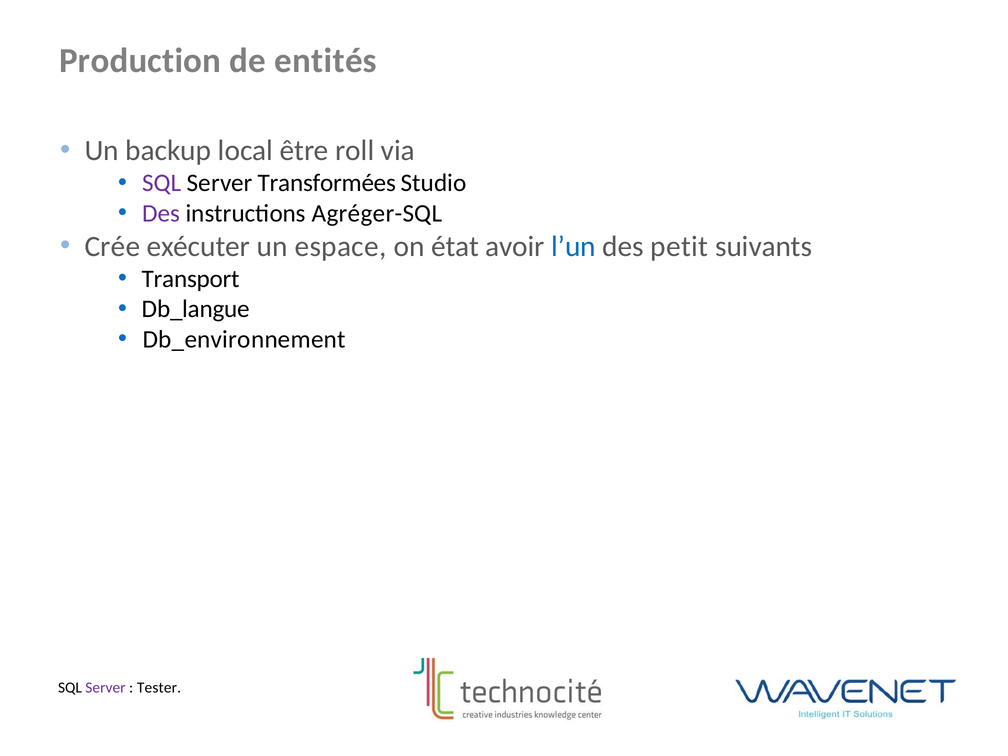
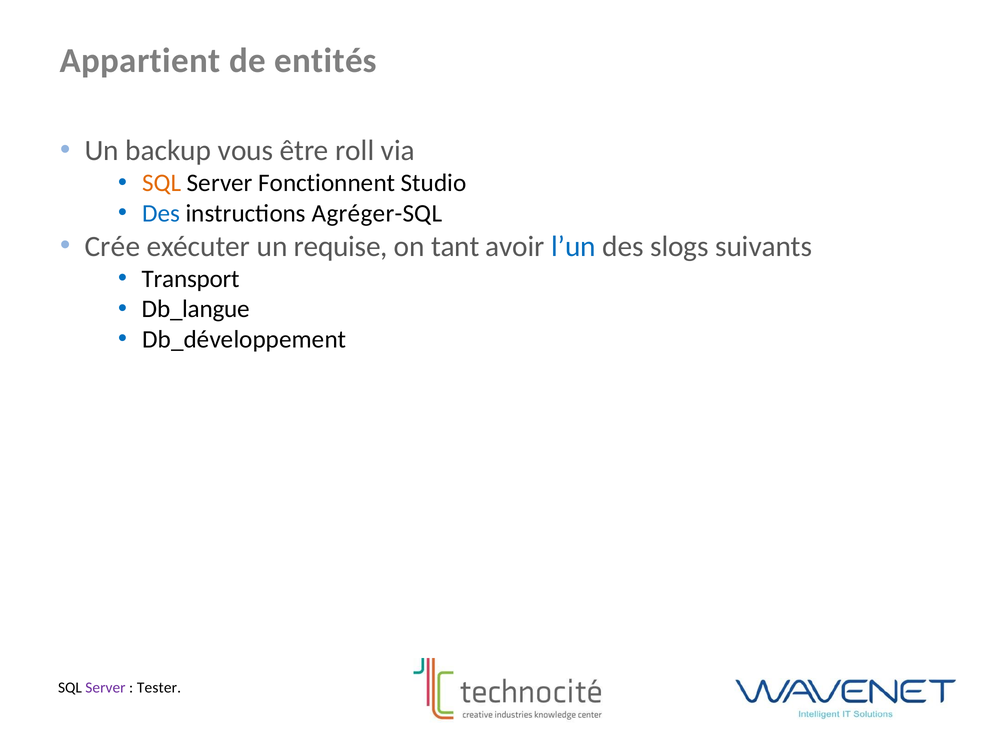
Production: Production -> Appartient
local: local -> vous
SQL at (162, 183) colour: purple -> orange
Transformées: Transformées -> Fonctionnent
Des at (161, 213) colour: purple -> blue
espace: espace -> requise
état: état -> tant
petit: petit -> slogs
Db_environnement: Db_environnement -> Db_développement
